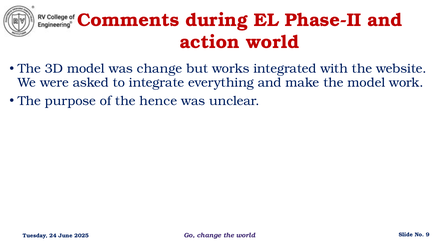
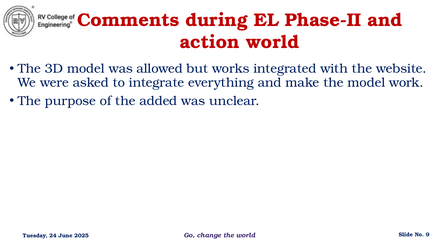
was change: change -> allowed
hence: hence -> added
